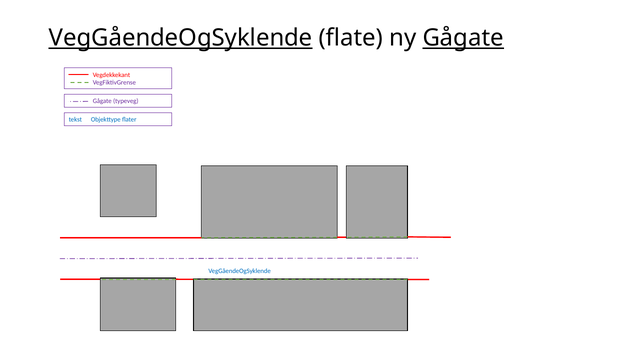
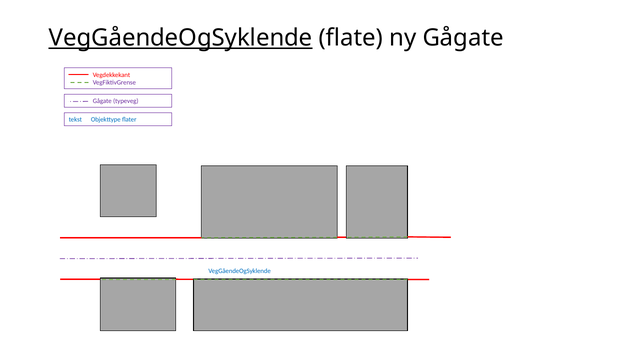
Gågate at (463, 38) underline: present -> none
